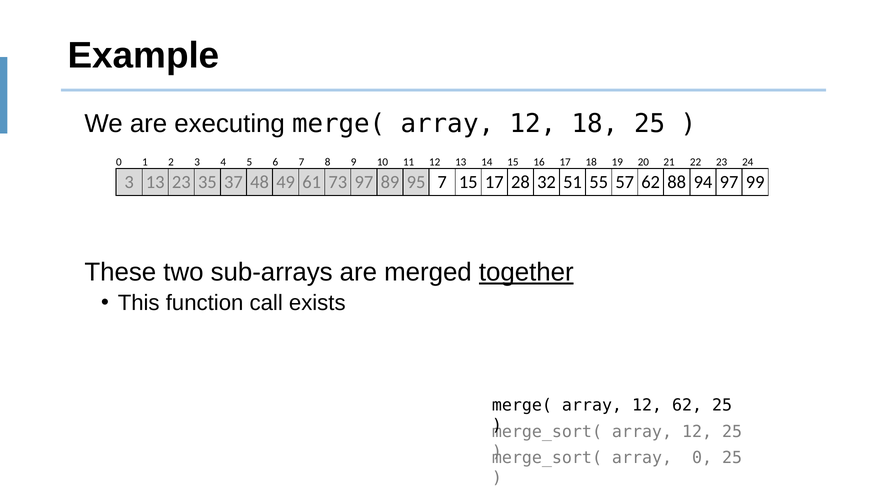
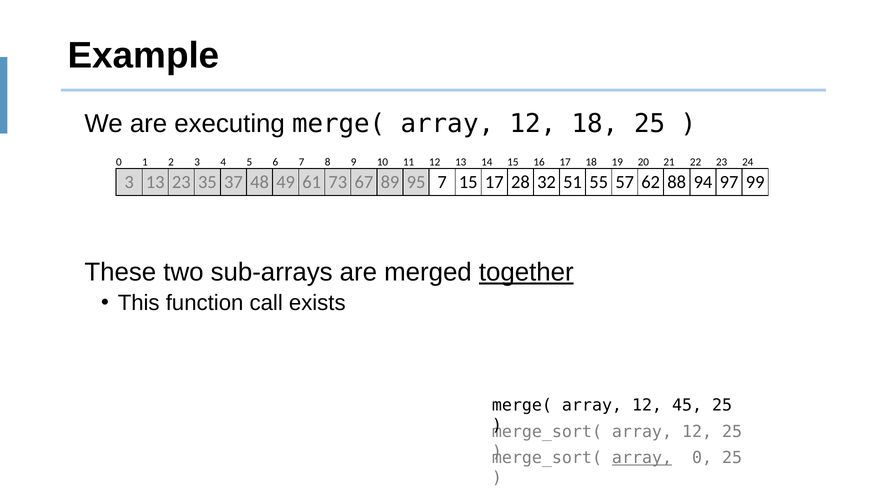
73 97: 97 -> 67
12 62: 62 -> 45
array at (642, 458) underline: none -> present
